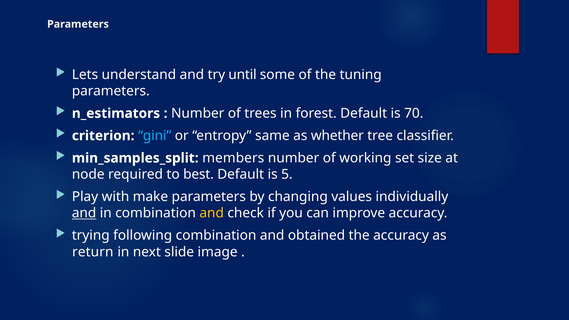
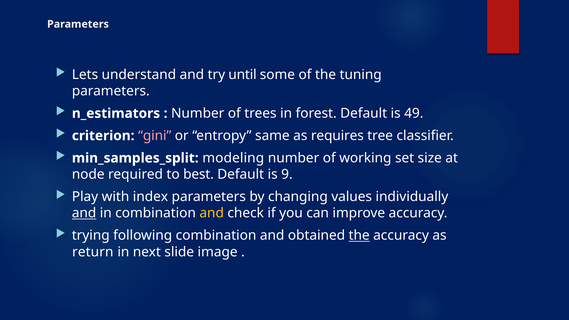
70: 70 -> 49
gini colour: light blue -> pink
whether: whether -> requires
members: members -> modeling
5: 5 -> 9
make: make -> index
the at (359, 236) underline: none -> present
